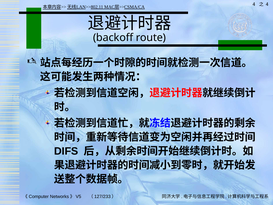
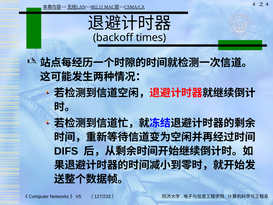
route: route -> times
